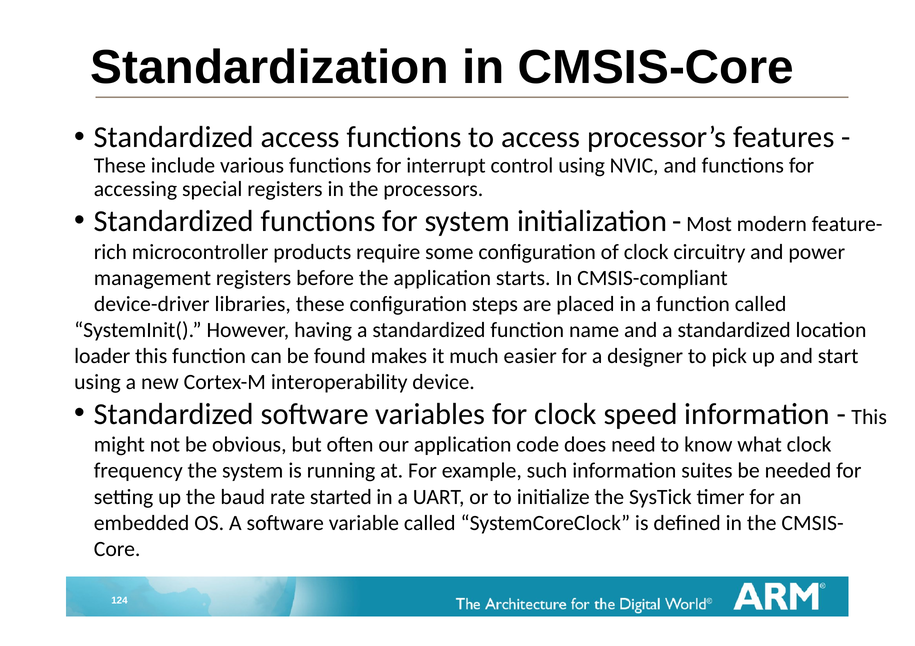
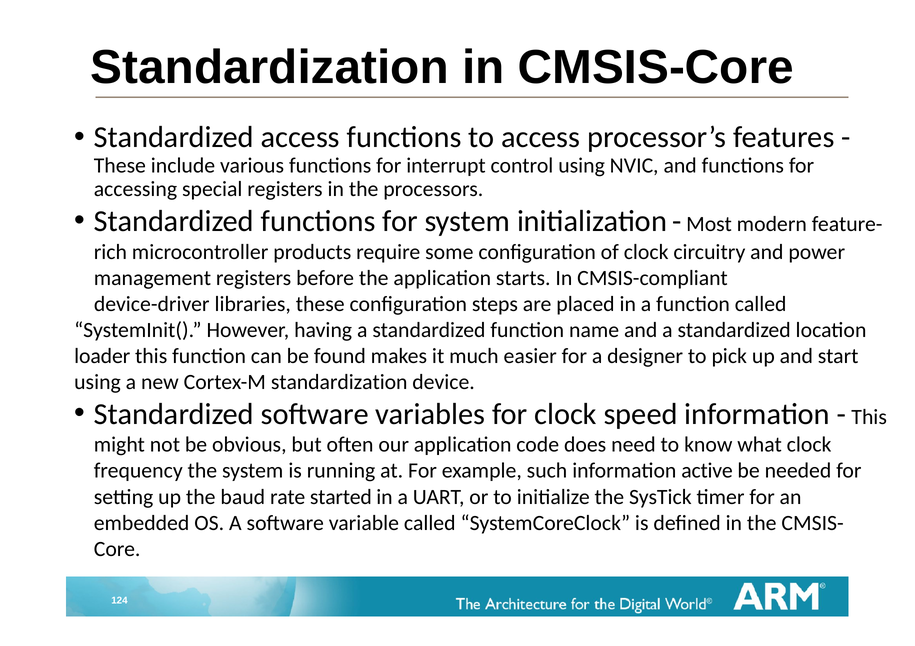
Cortex-M interoperability: interoperability -> standardization
suites: suites -> active
